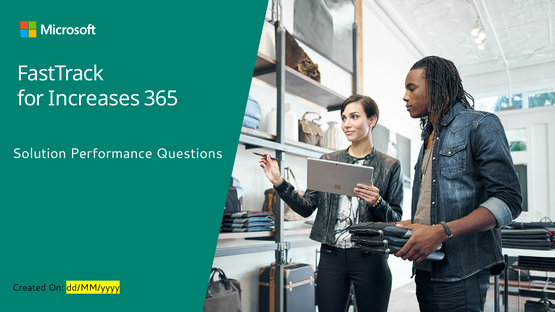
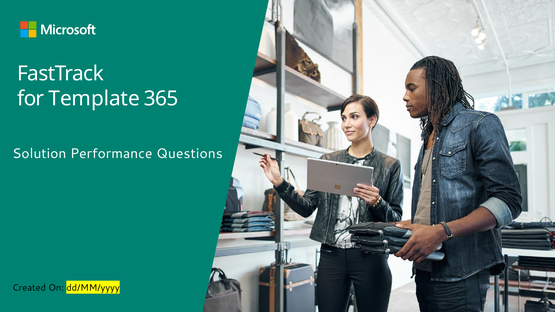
Increases: Increases -> Template
